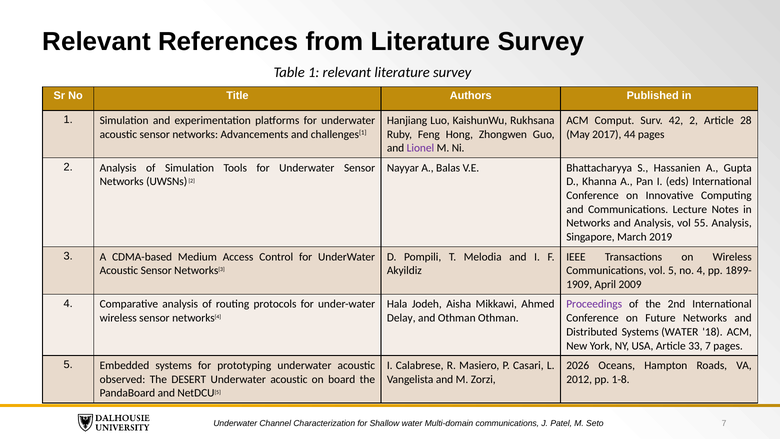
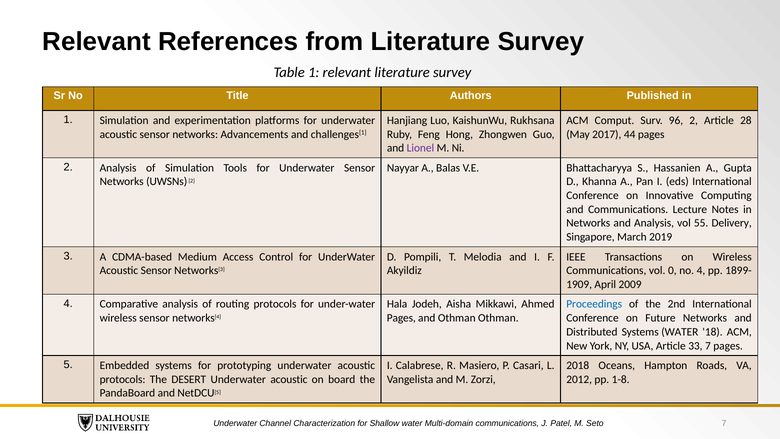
42: 42 -> 96
55 Analysis: Analysis -> Delivery
vol 5: 5 -> 0
Proceedings colour: purple -> blue
Delay at (401, 318): Delay -> Pages
2026: 2026 -> 2018
observed at (122, 379): observed -> protocols
